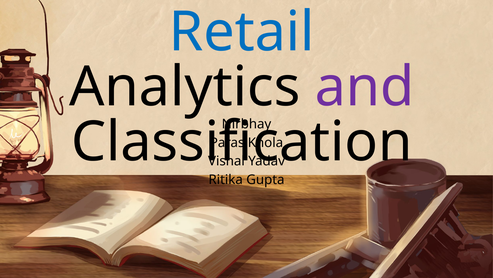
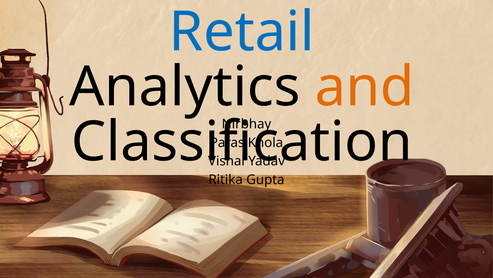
and colour: purple -> orange
